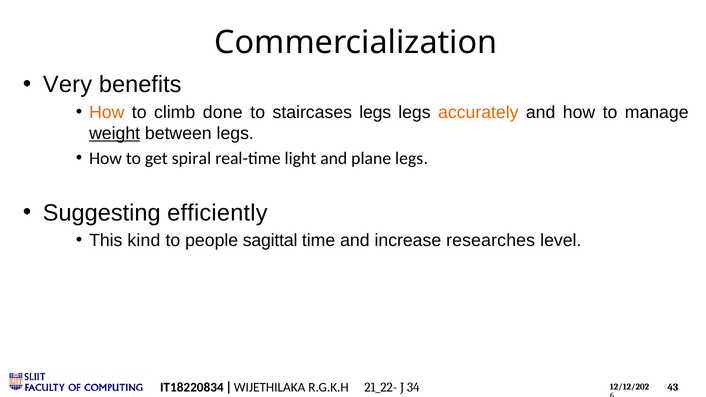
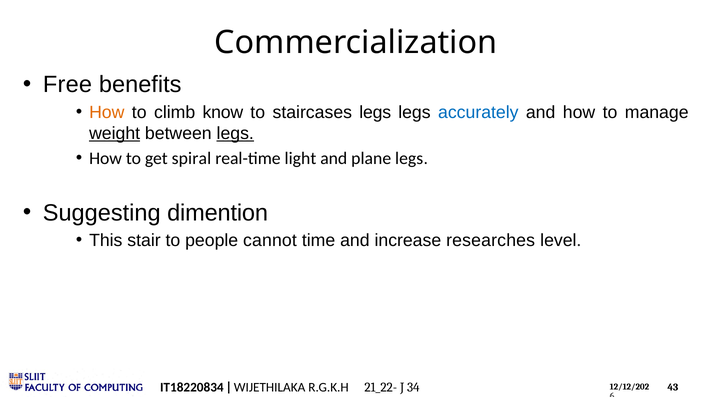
Very: Very -> Free
done: done -> know
accurately colour: orange -> blue
legs at (235, 134) underline: none -> present
efficiently: efficiently -> dimention
kind: kind -> stair
sagittal: sagittal -> cannot
